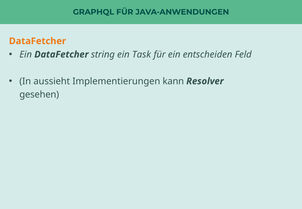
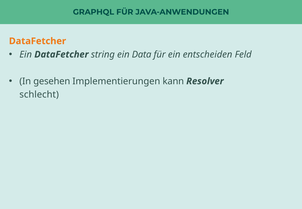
Task: Task -> Data
aussieht: aussieht -> gesehen
gesehen: gesehen -> schlecht
